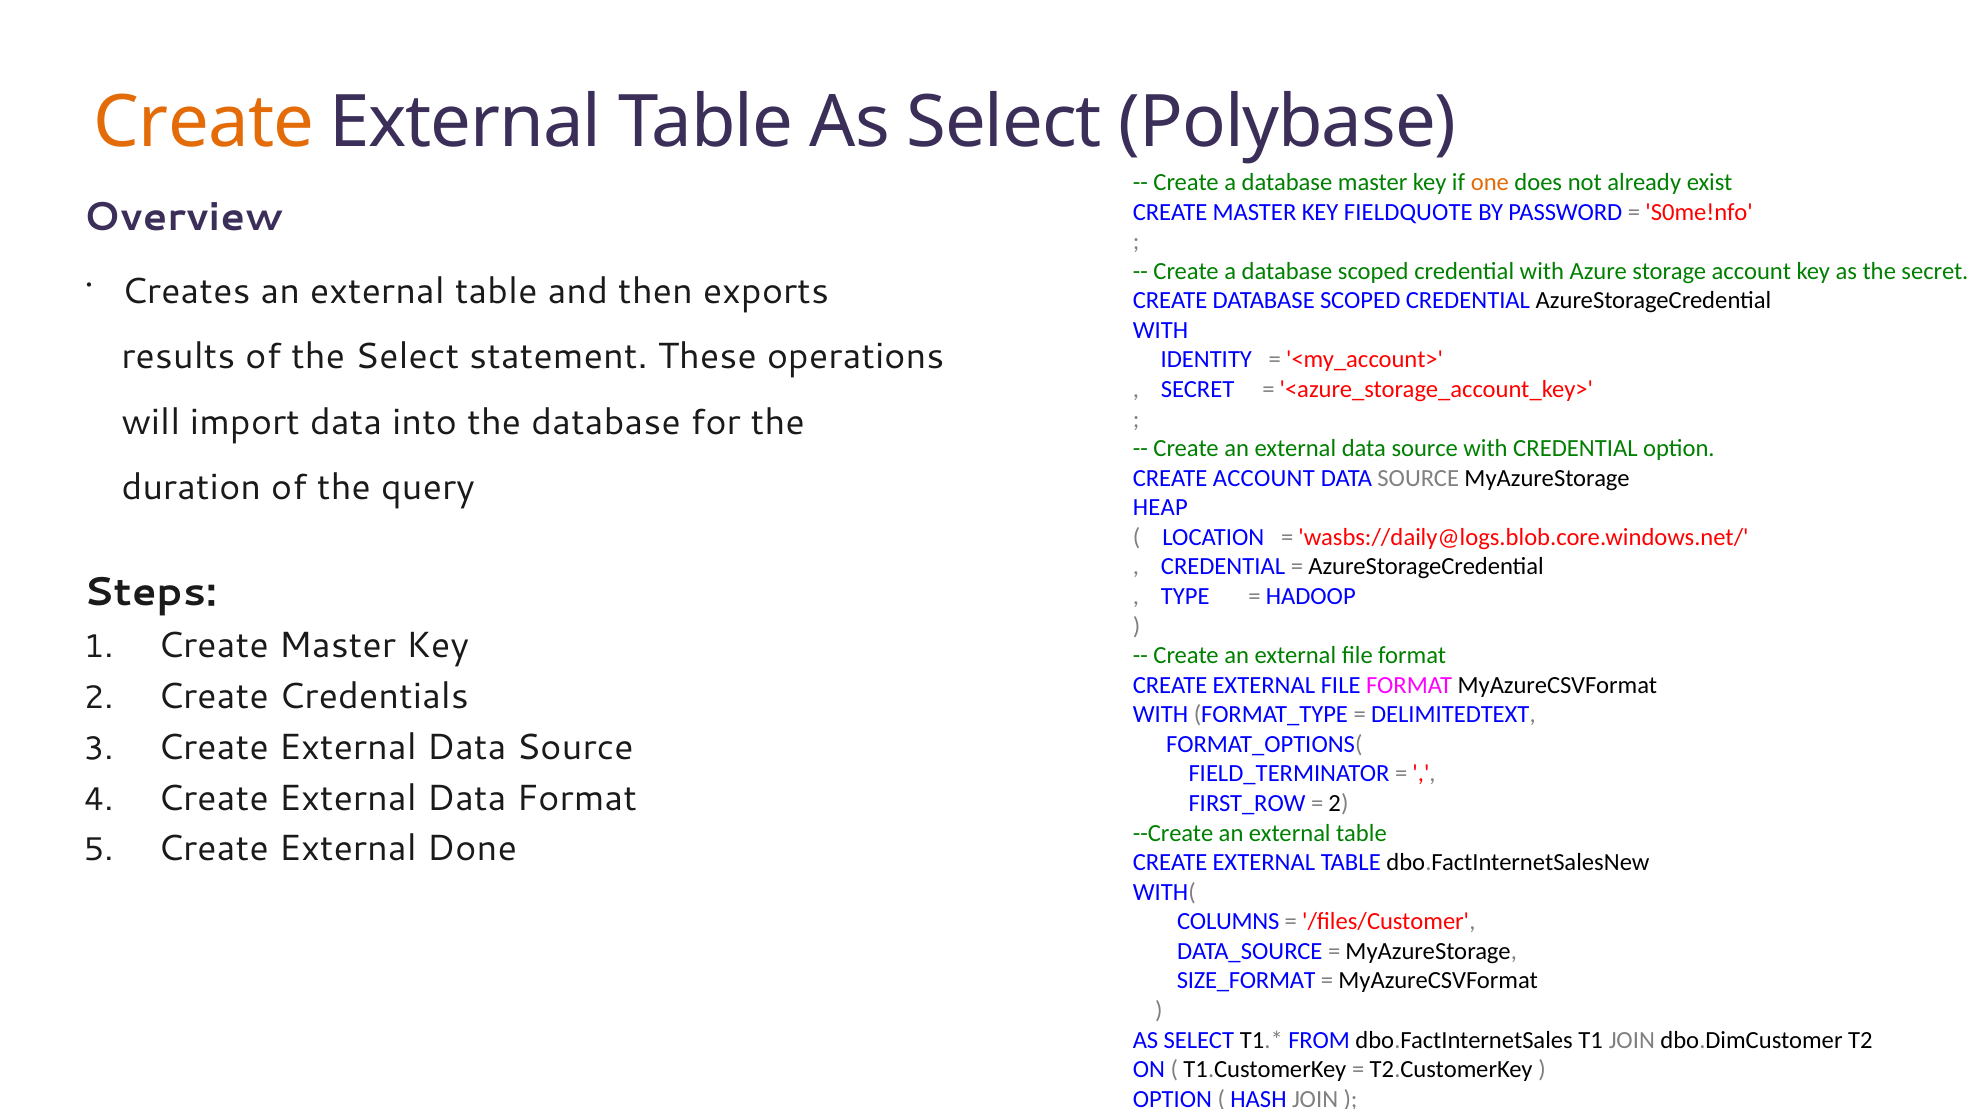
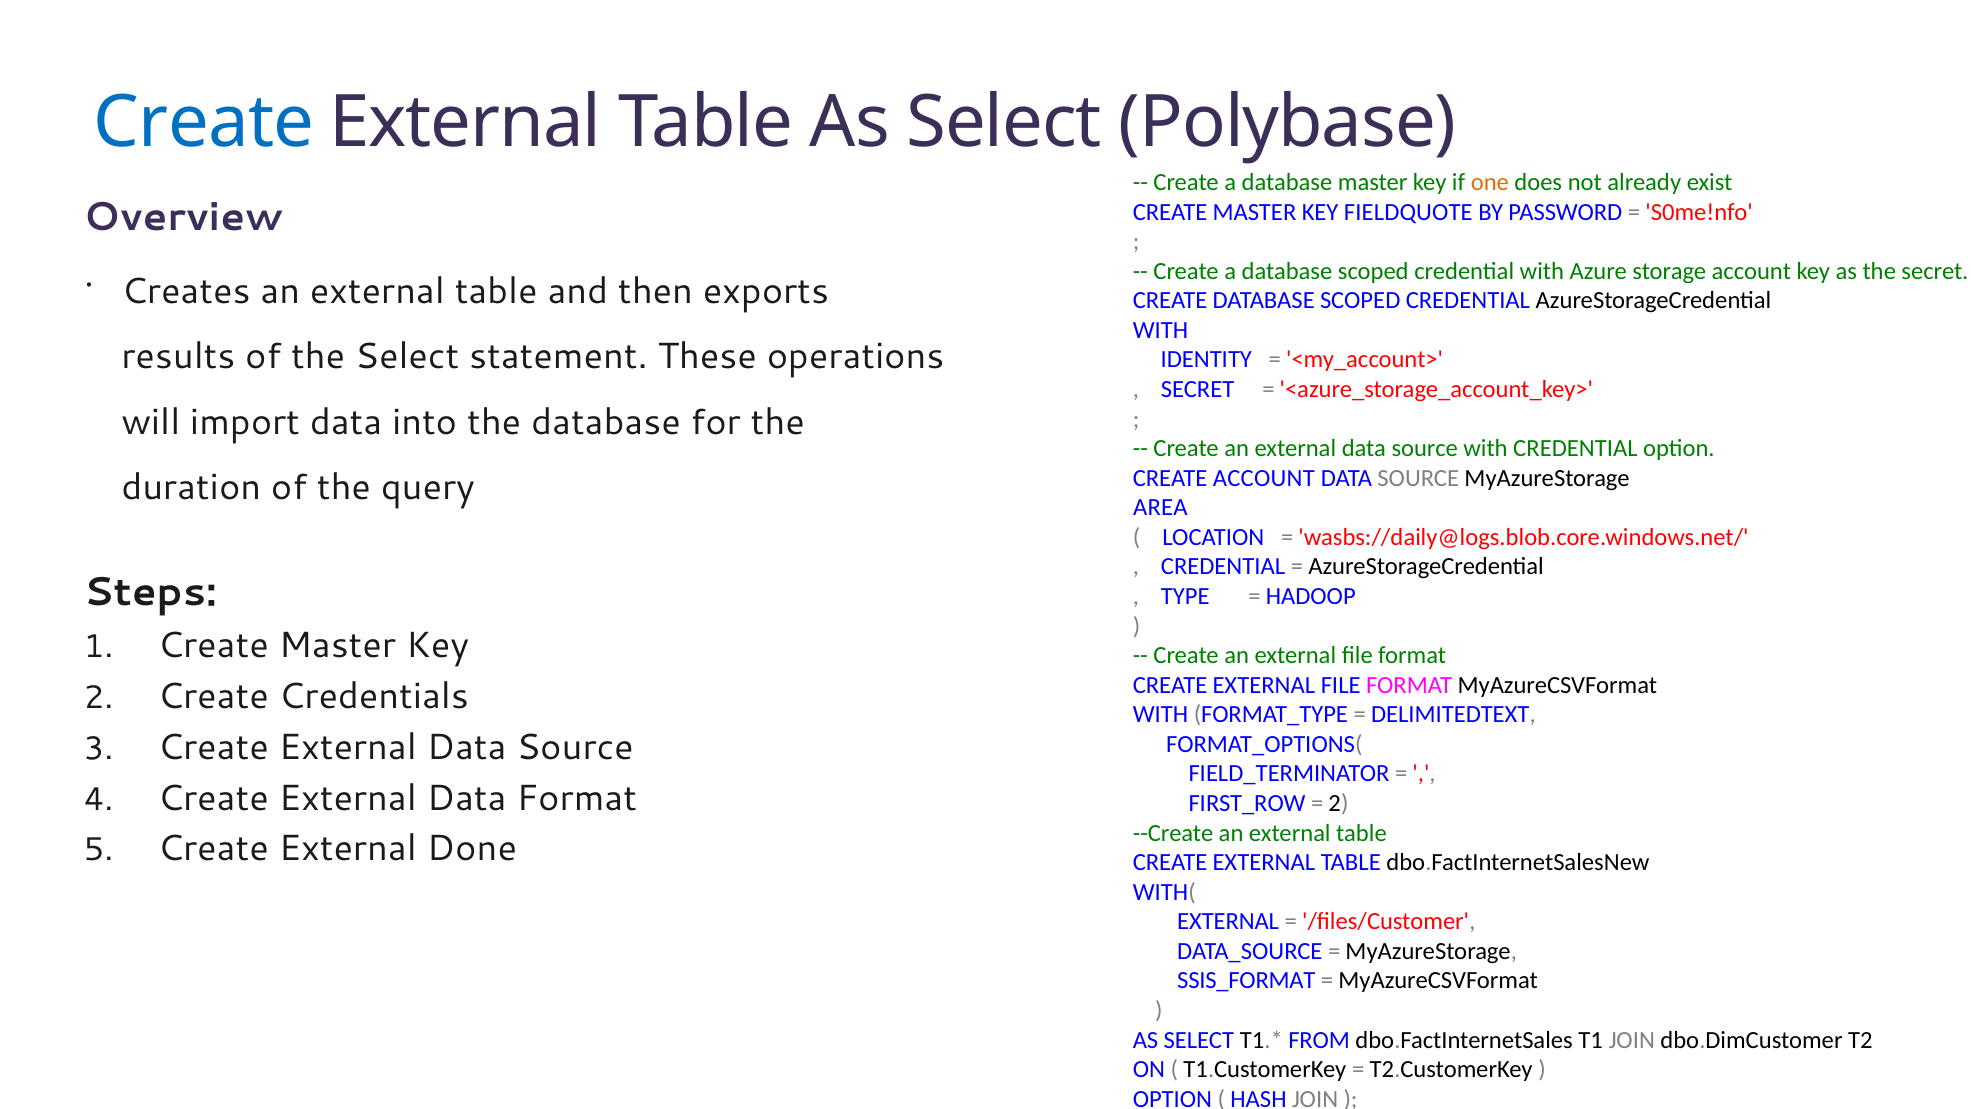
Create at (204, 122) colour: orange -> blue
HEAP: HEAP -> AREA
COLUMNS at (1228, 921): COLUMNS -> EXTERNAL
SIZE_FORMAT: SIZE_FORMAT -> SSIS_FORMAT
